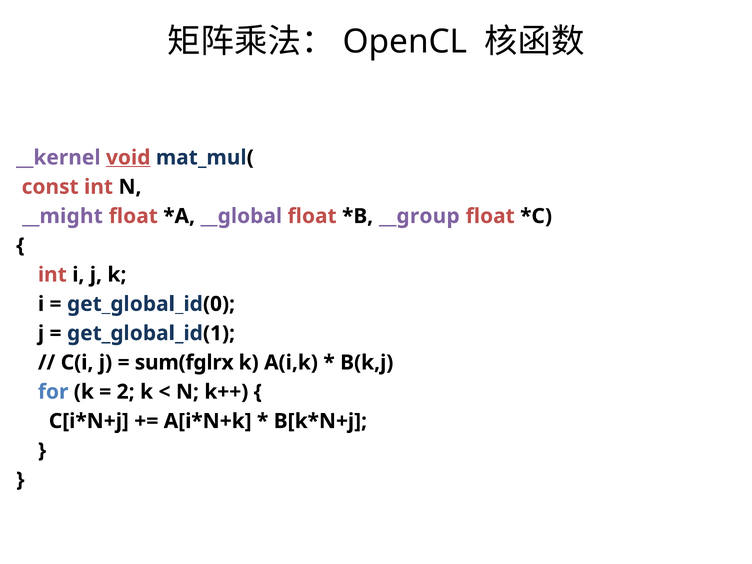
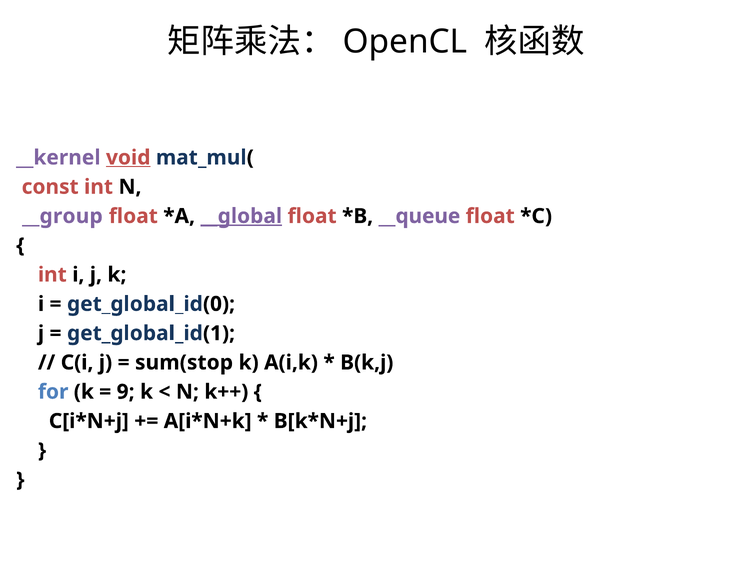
__might: __might -> __group
__global underline: none -> present
__group: __group -> __queue
sum(fglrx: sum(fglrx -> sum(stop
2: 2 -> 9
